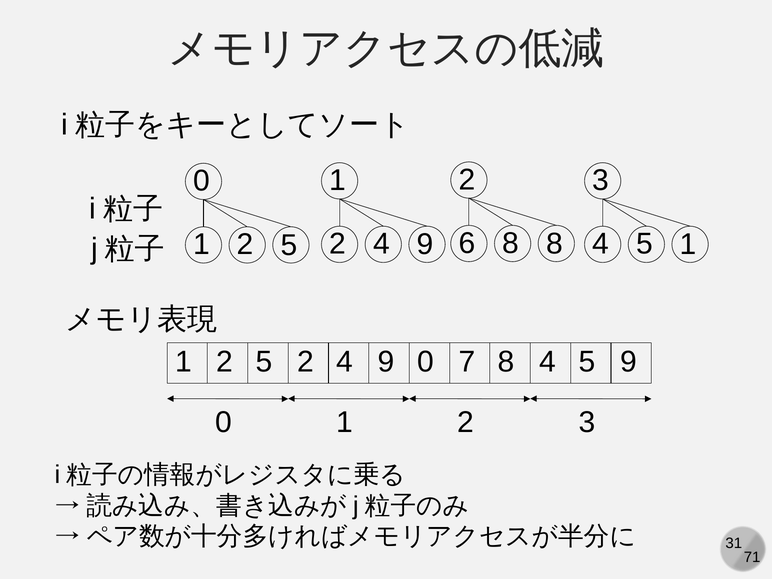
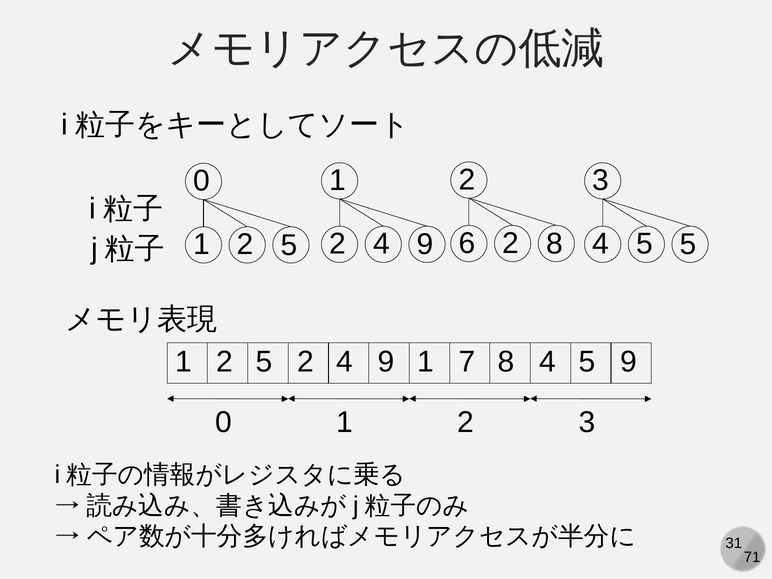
6 8: 8 -> 2
4 5 1: 1 -> 5
4 9 0: 0 -> 1
